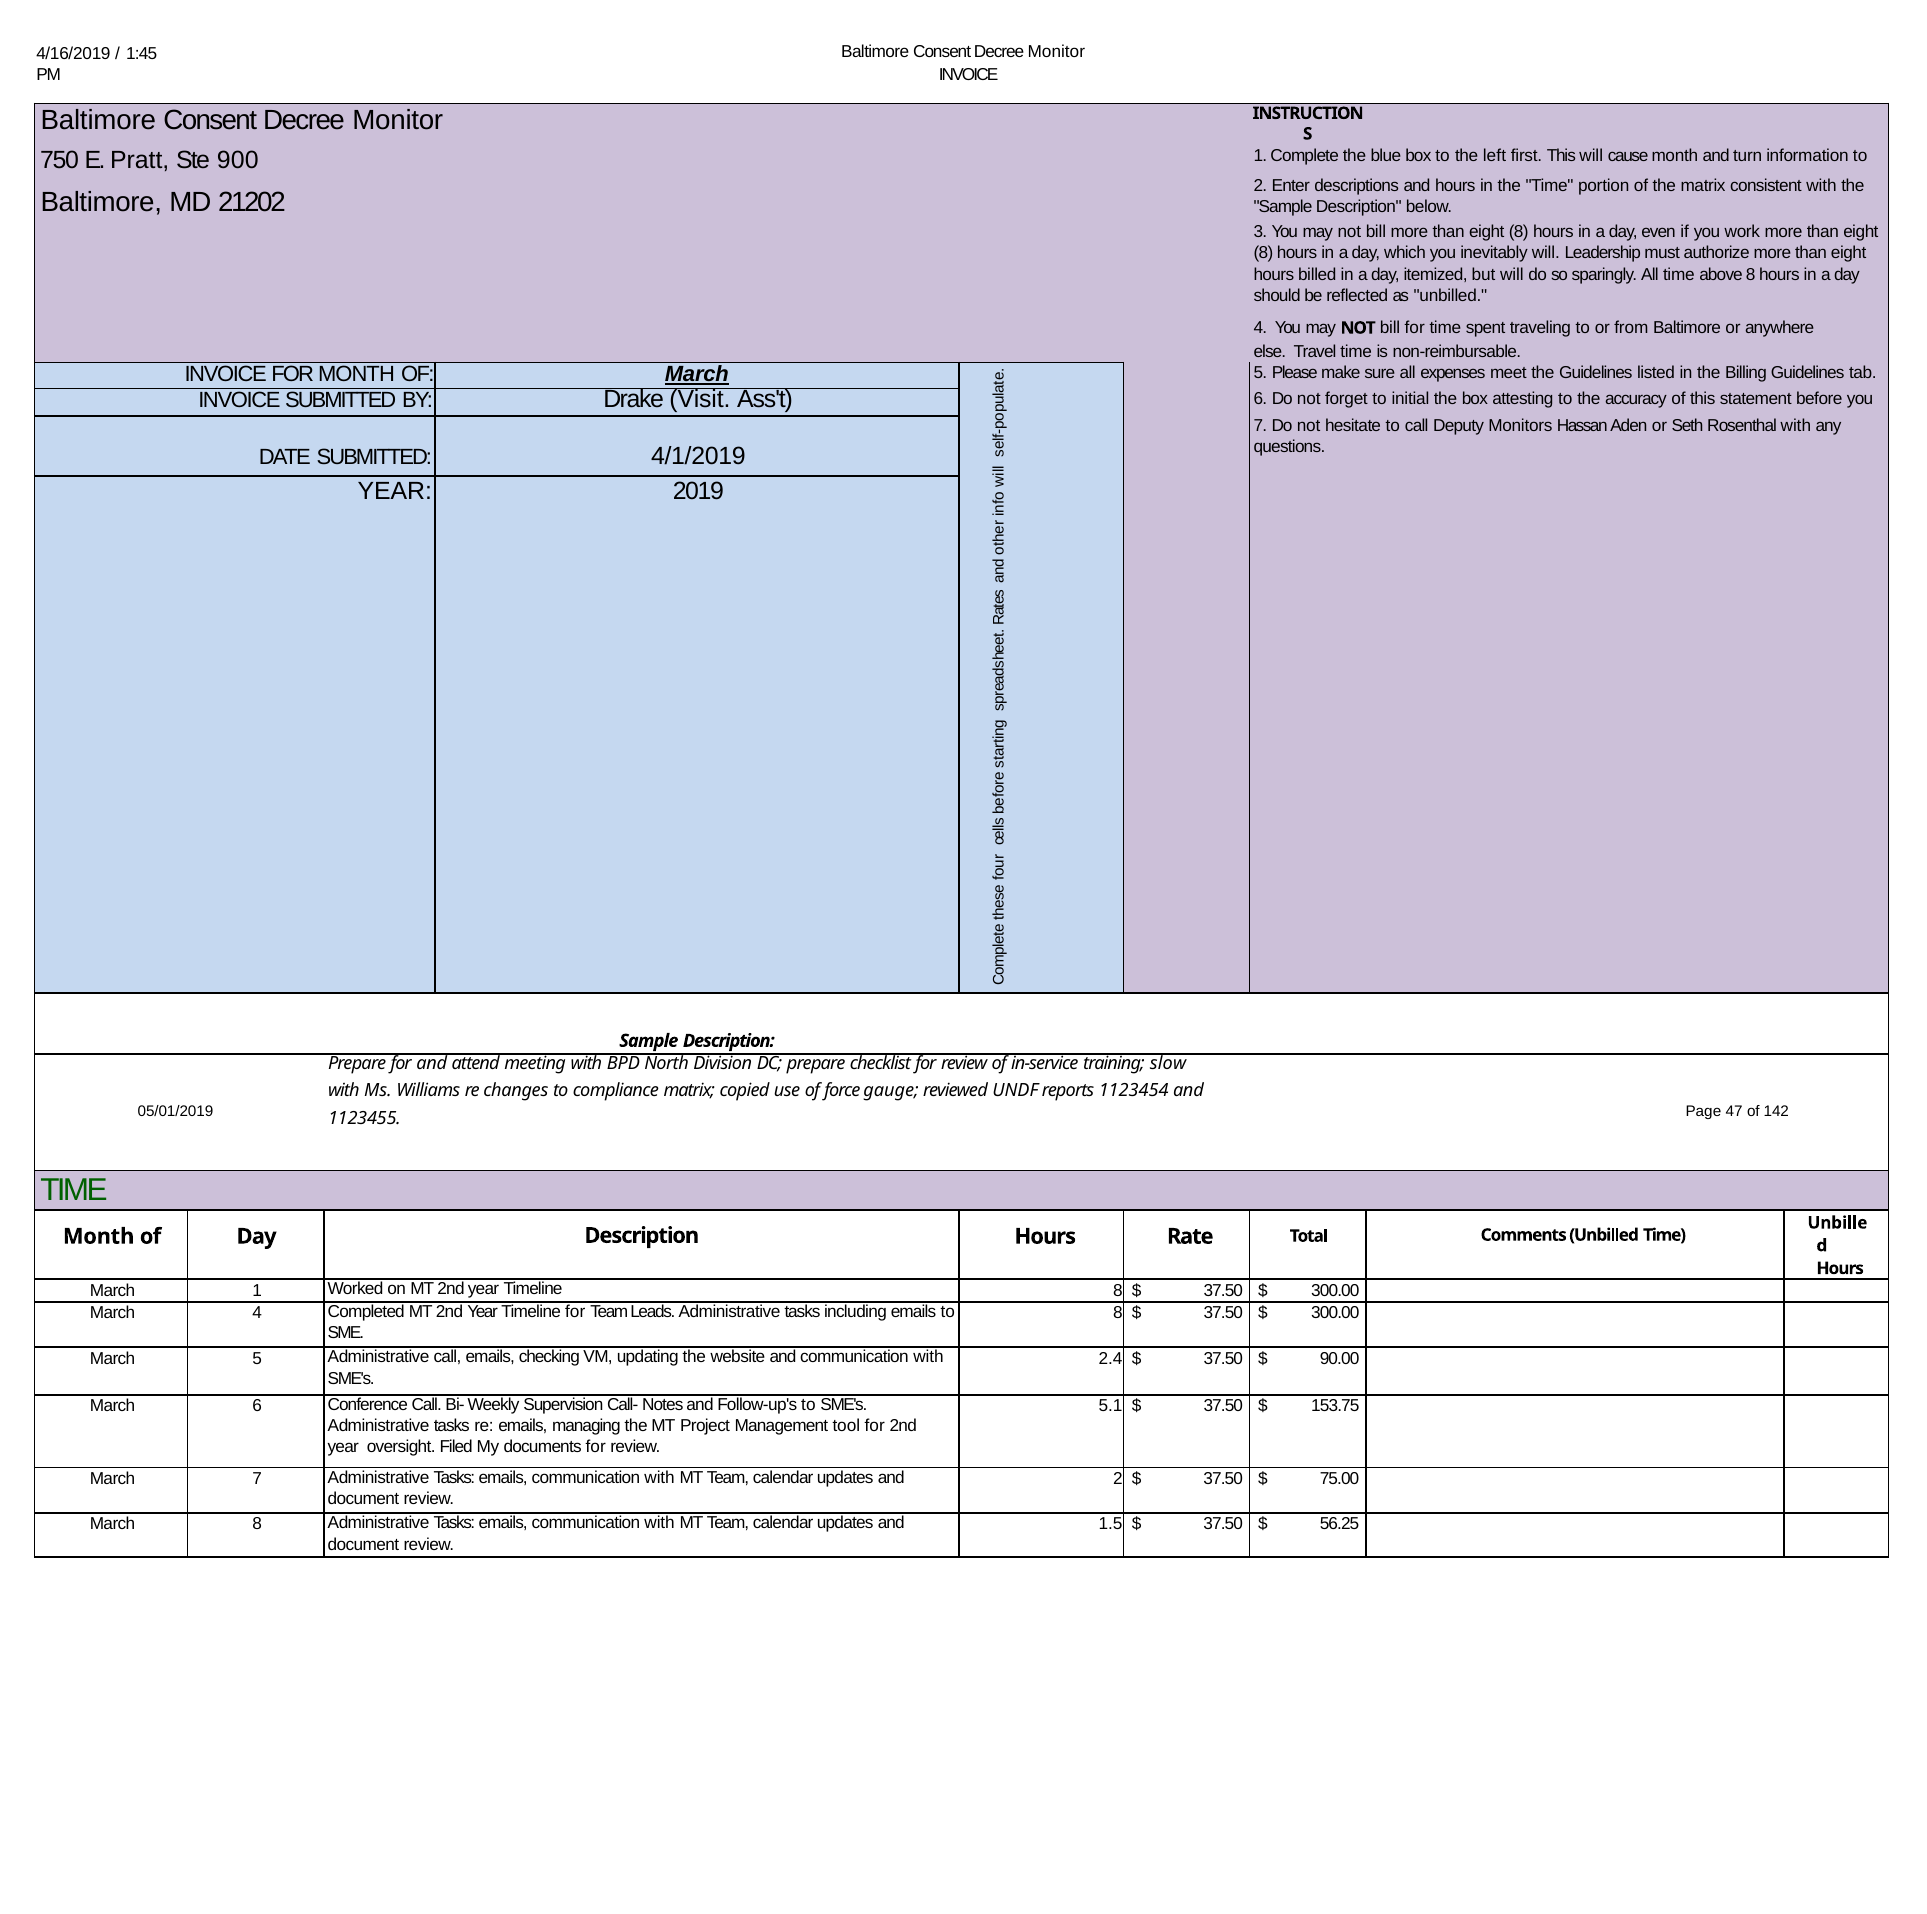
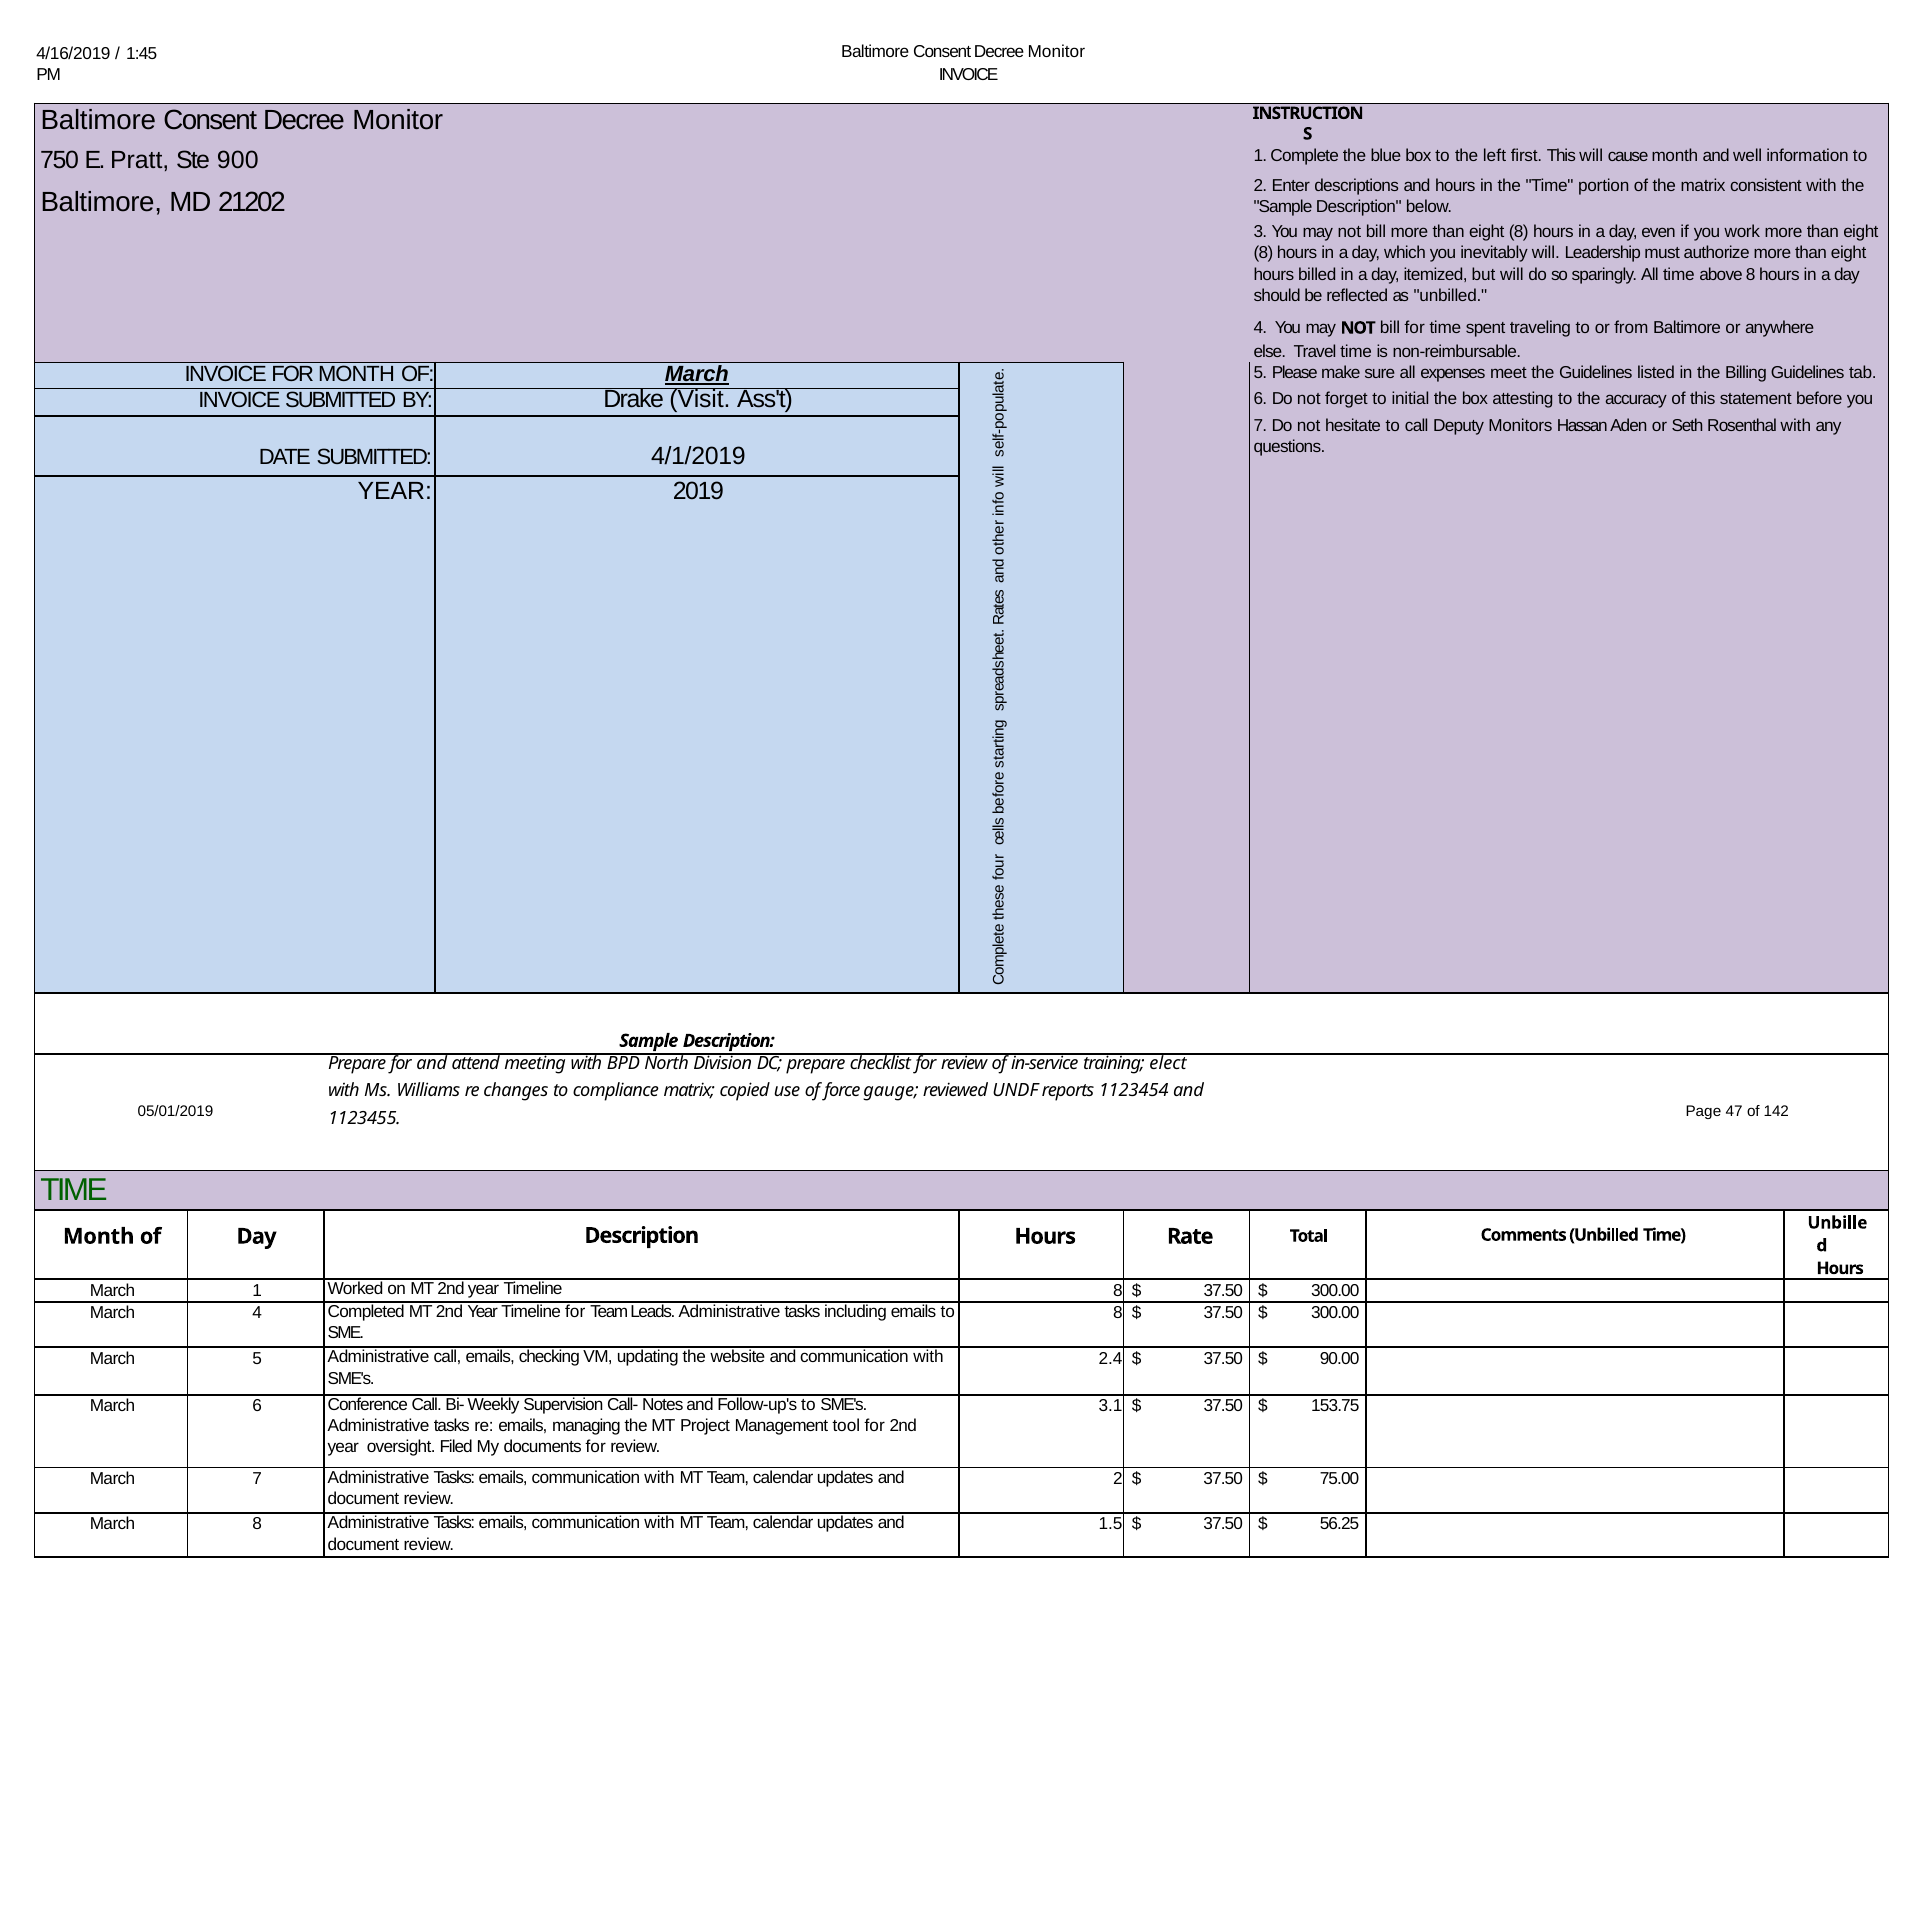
turn: turn -> well
slow: slow -> elect
5.1: 5.1 -> 3.1
